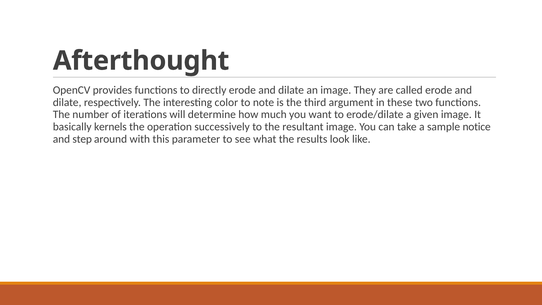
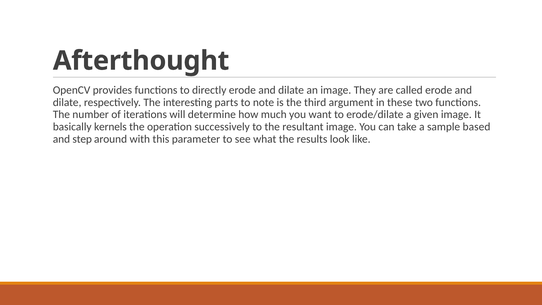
color: color -> parts
notice: notice -> based
